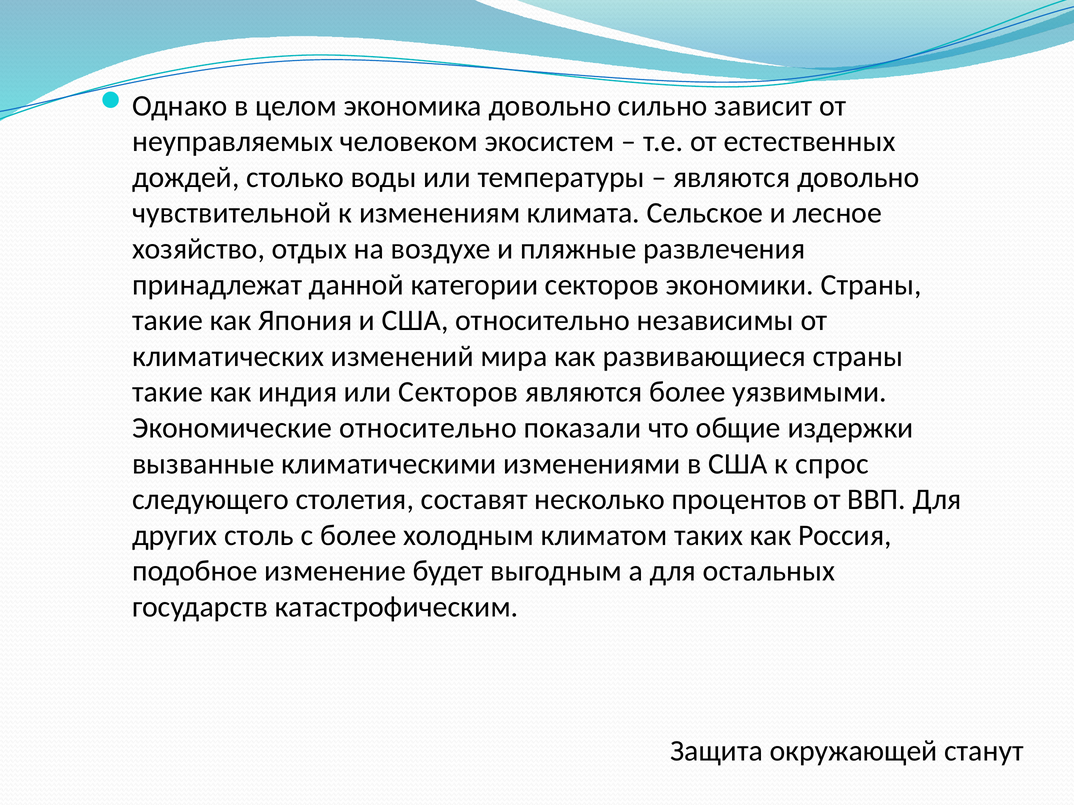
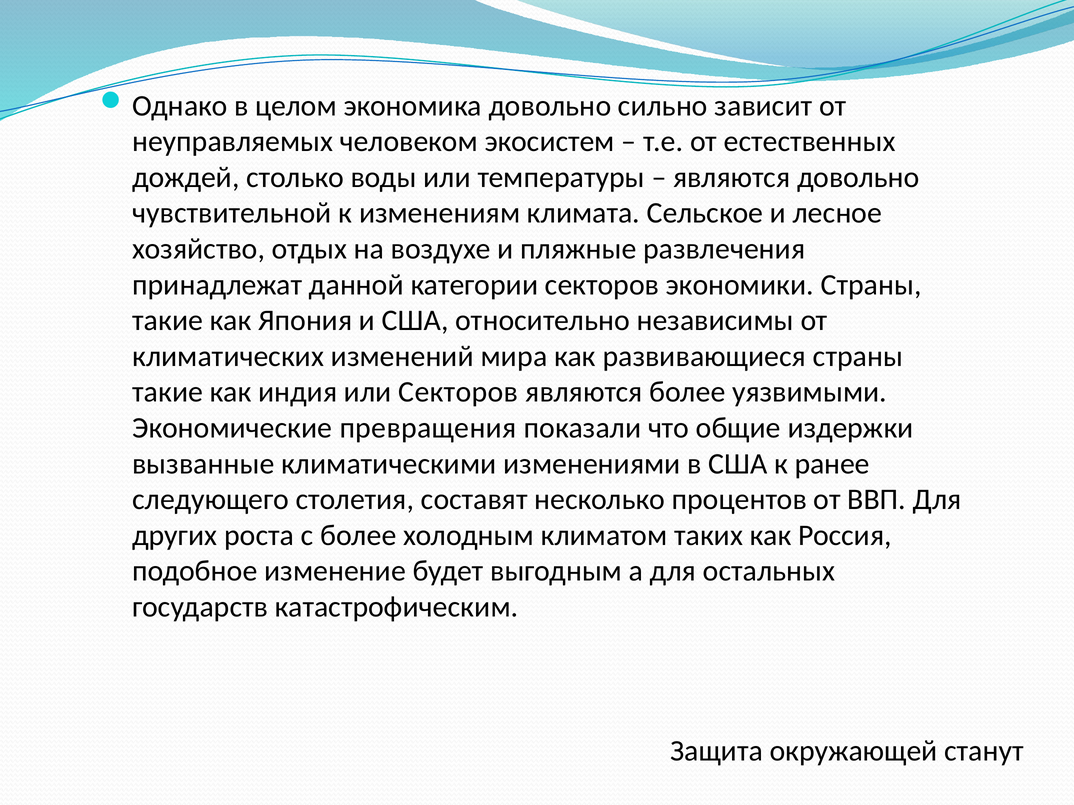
Экономические относительно: относительно -> превращения
спрос: спрос -> ранее
столь: столь -> роста
